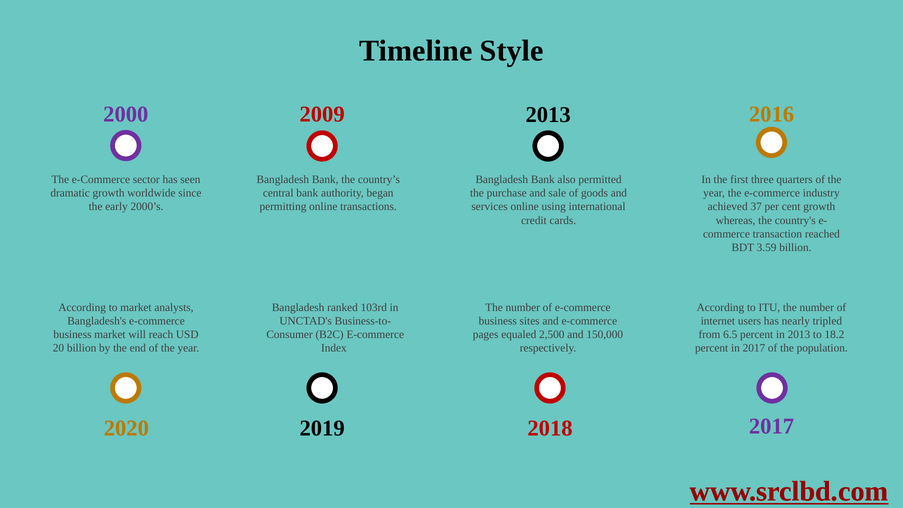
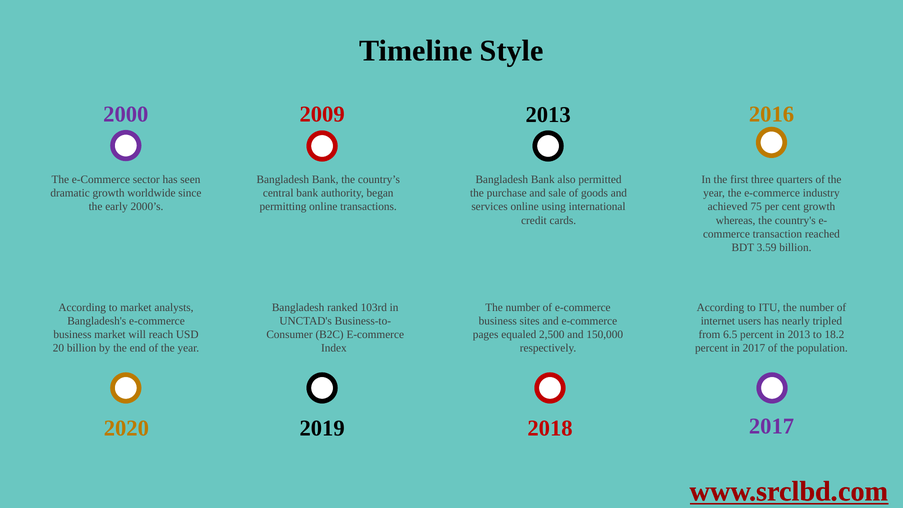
37: 37 -> 75
